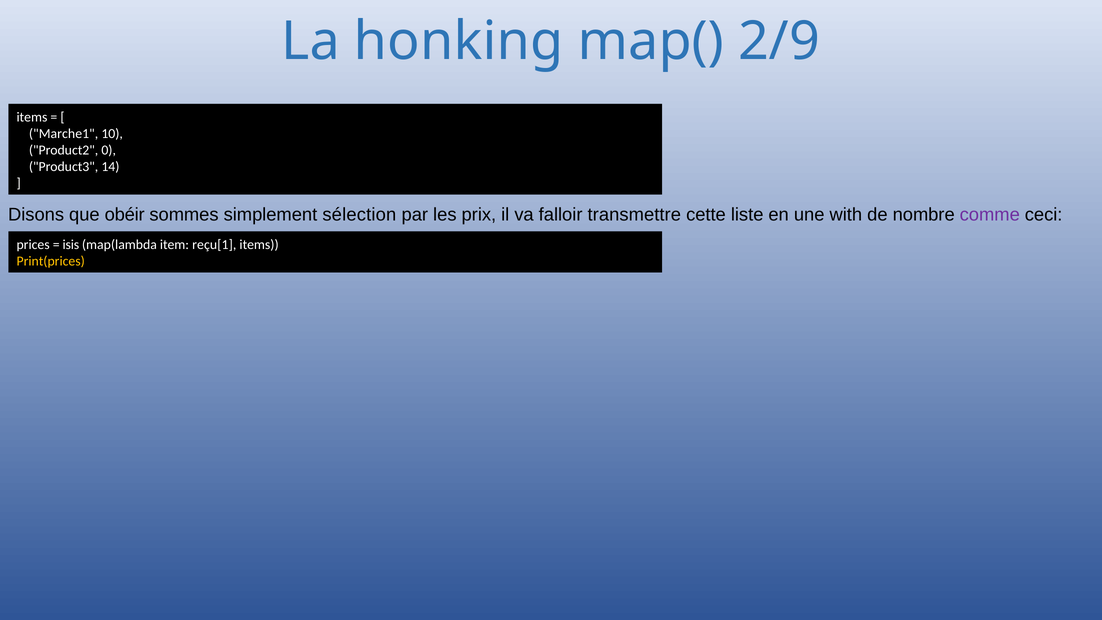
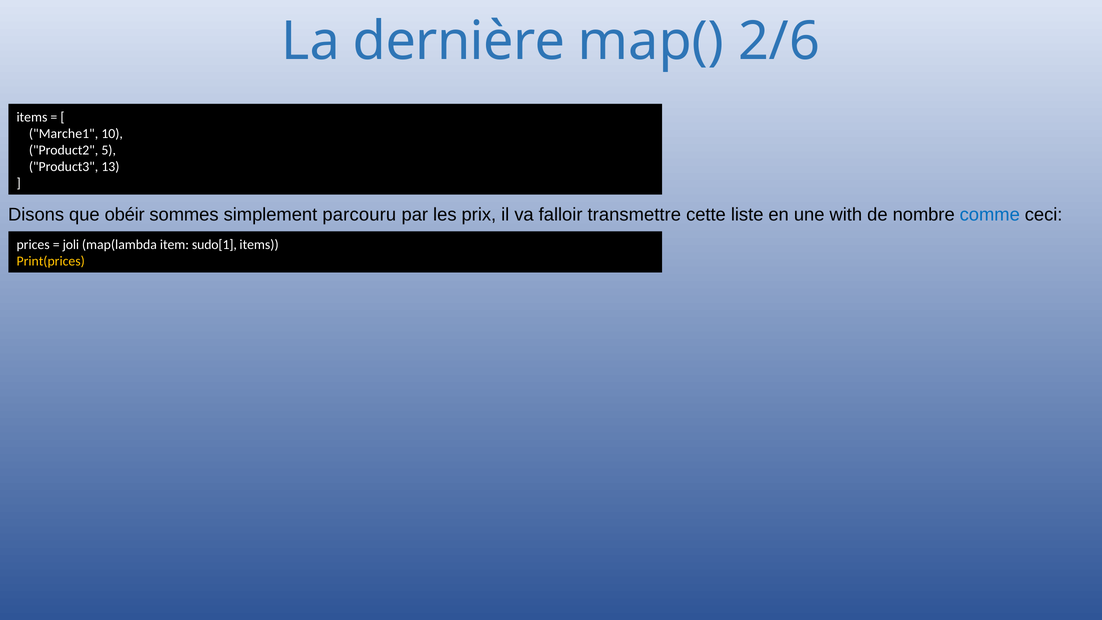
honking: honking -> dernière
2/9: 2/9 -> 2/6
0: 0 -> 5
14: 14 -> 13
sélection: sélection -> parcouru
comme colour: purple -> blue
isis: isis -> joli
reçu[1: reçu[1 -> sudo[1
